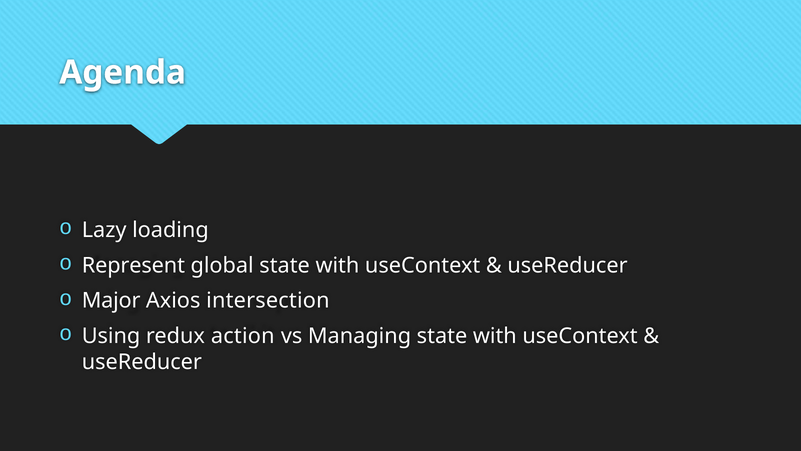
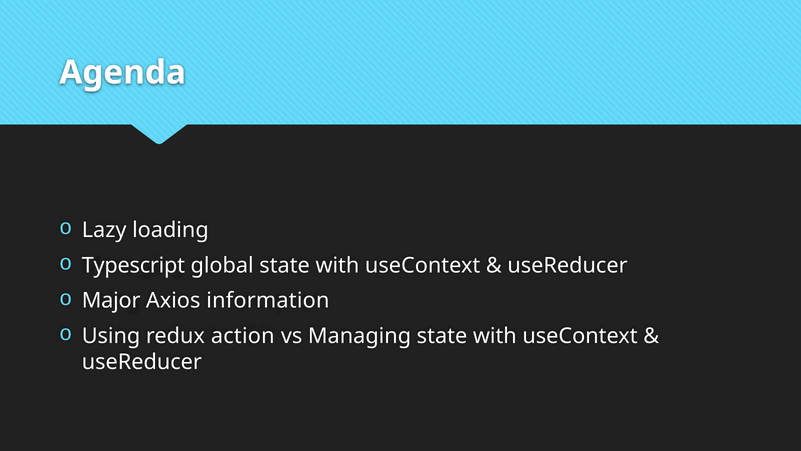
Represent: Represent -> Typescript
intersection: intersection -> information
